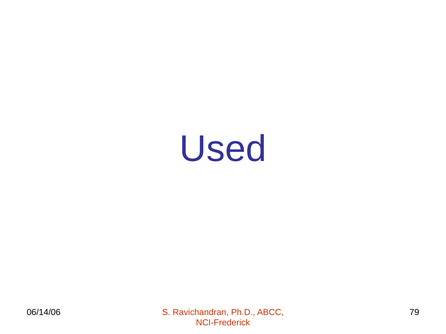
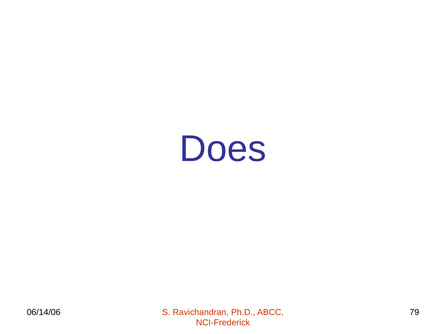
Used: Used -> Does
